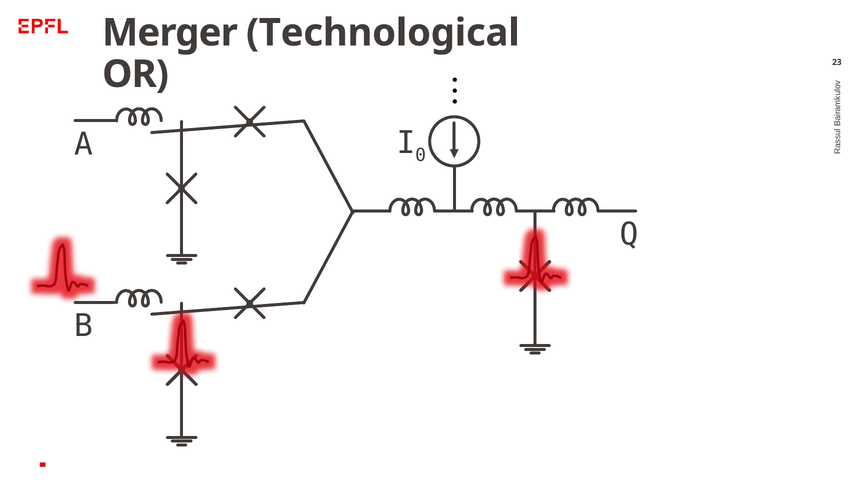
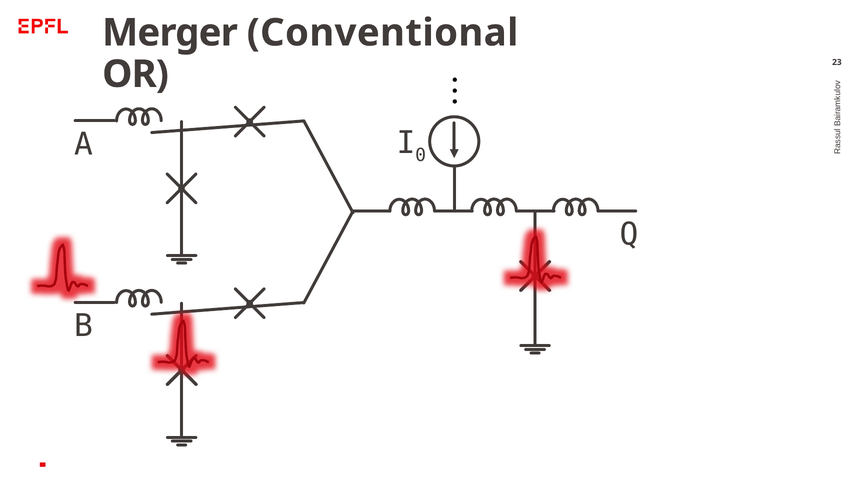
Technological: Technological -> Conventional
